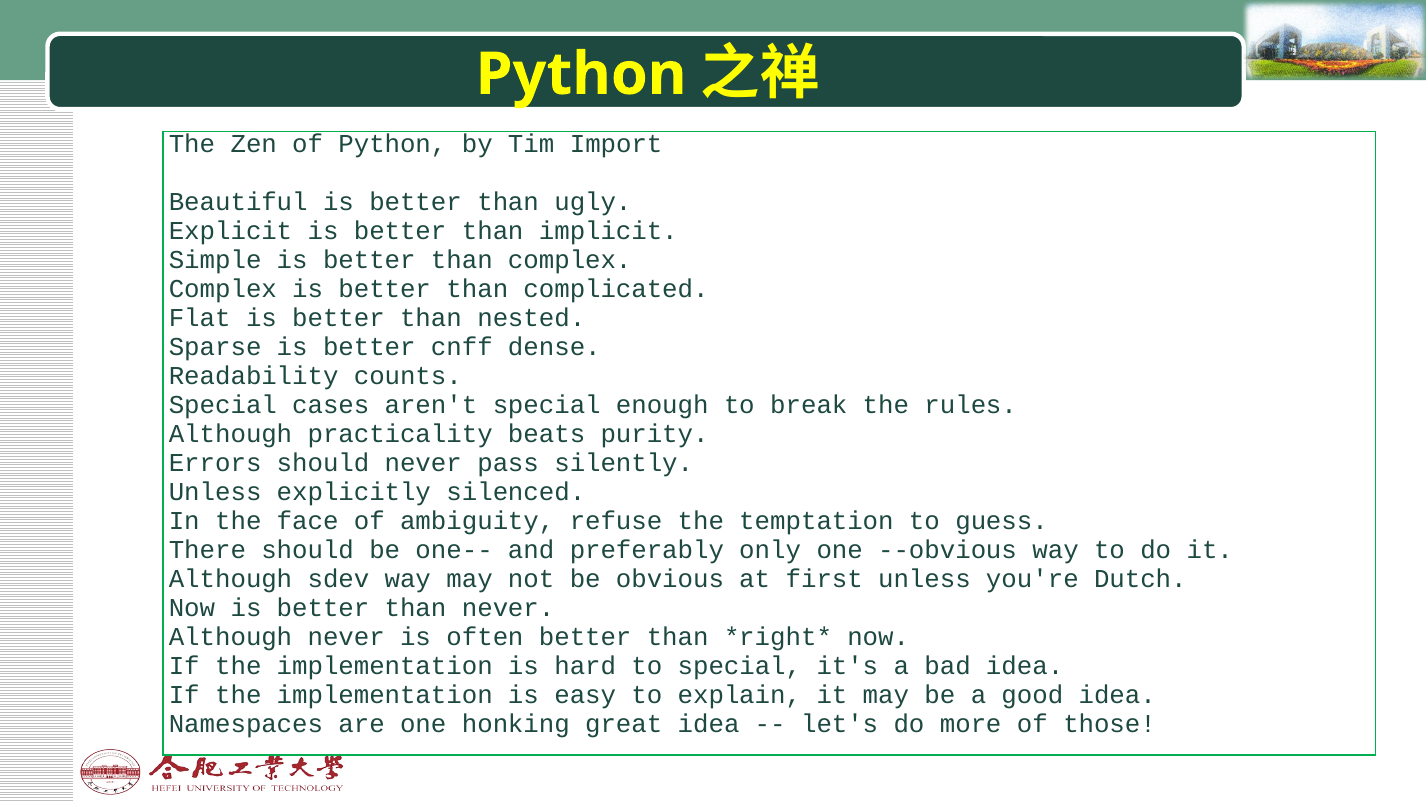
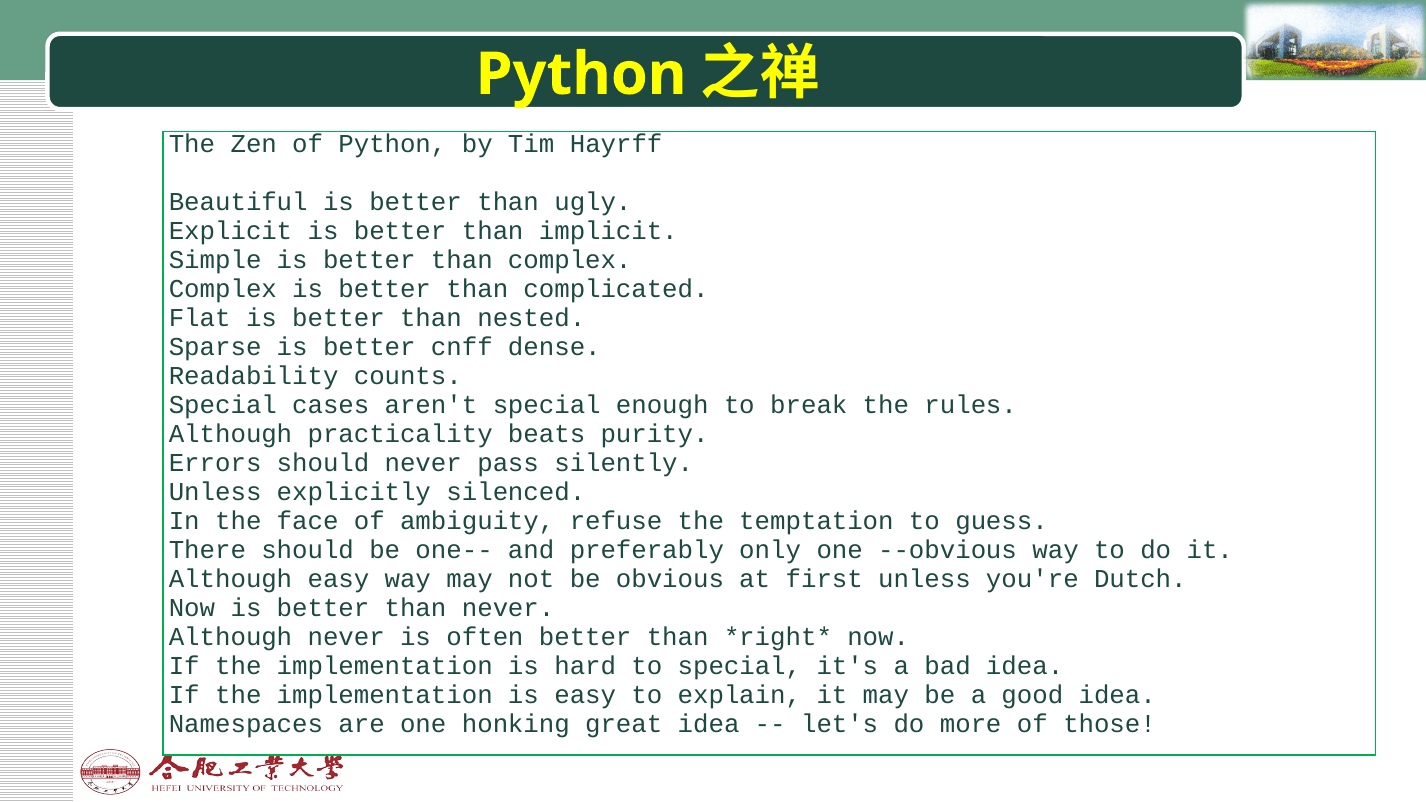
Import: Import -> Hayrff
Although sdev: sdev -> easy
